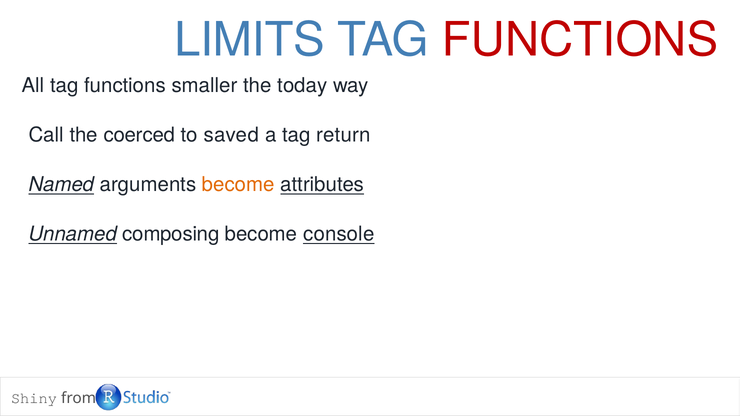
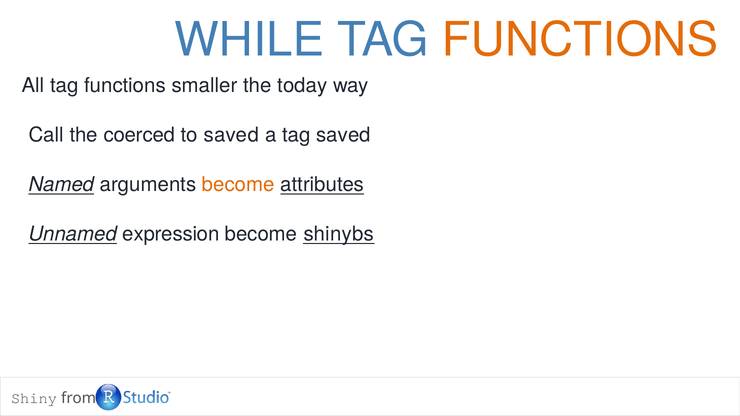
LIMITS: LIMITS -> WHILE
FUNCTIONS at (580, 40) colour: red -> orange
tag return: return -> saved
composing: composing -> expression
console: console -> shinybs
